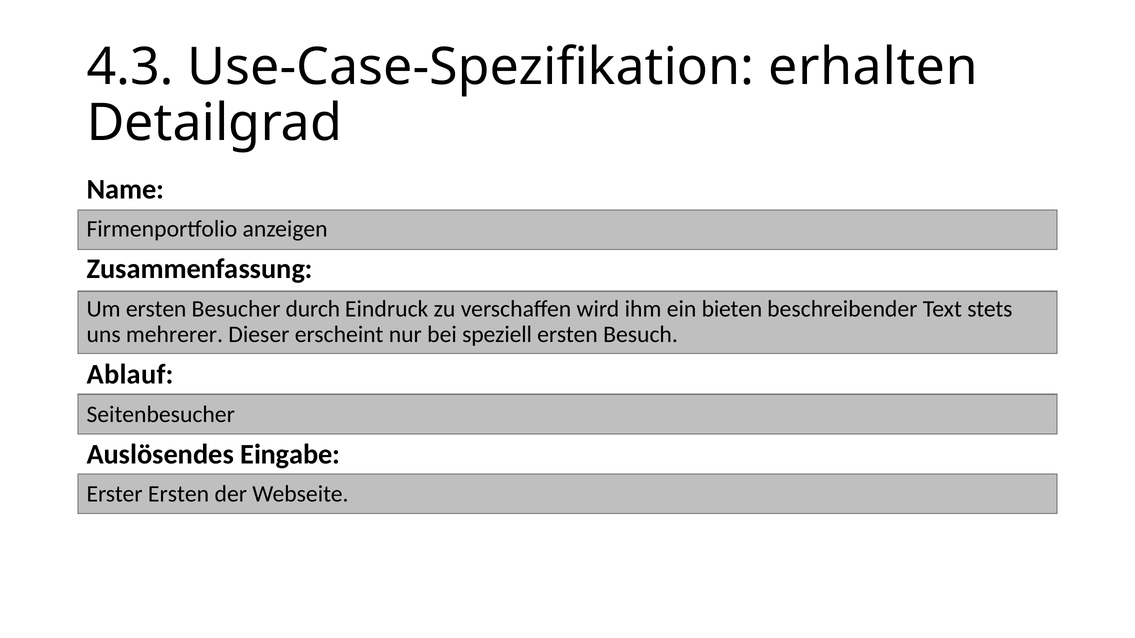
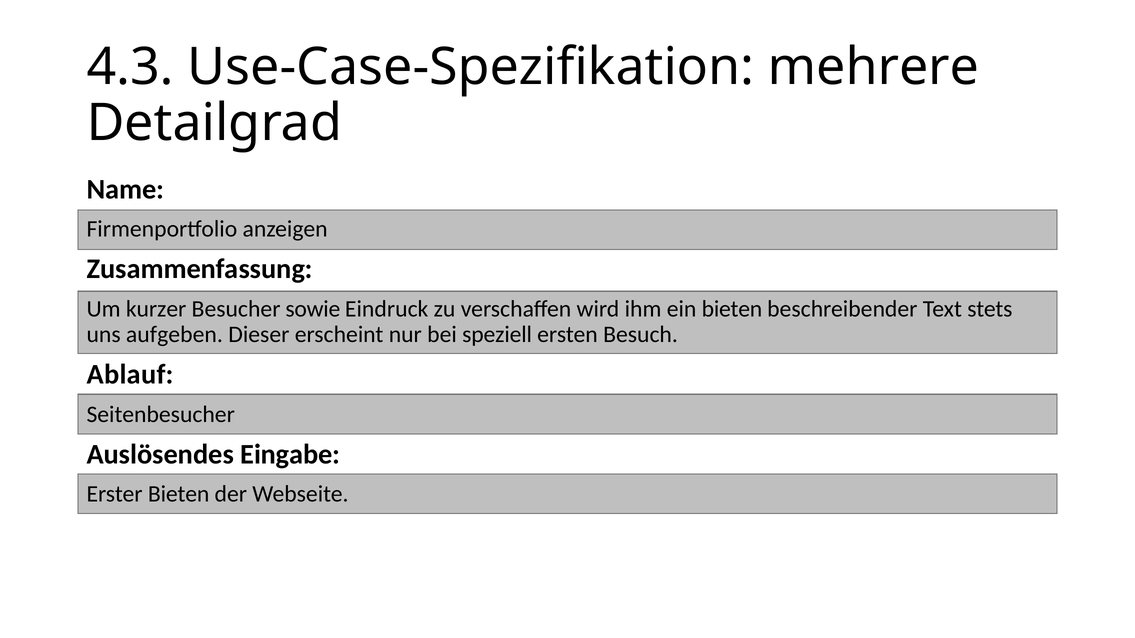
erhalten: erhalten -> mehrere
Um ersten: ersten -> kurzer
durch: durch -> sowie
mehrerer: mehrerer -> aufgeben
Erster Ersten: Ersten -> Bieten
